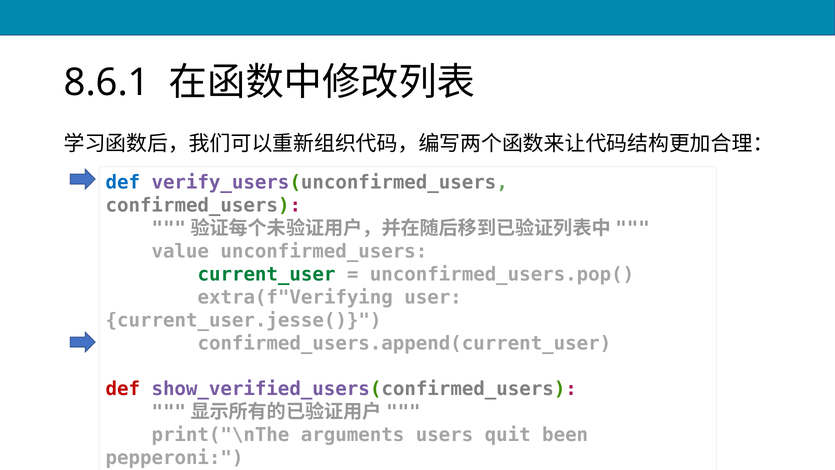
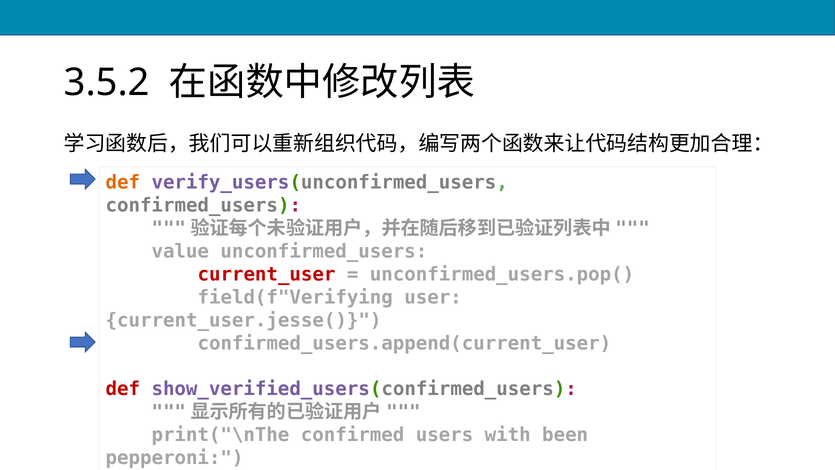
8.6.1: 8.6.1 -> 3.5.2
def at (123, 182) colour: blue -> orange
current_user colour: green -> red
extra(f"Verifying: extra(f"Verifying -> field(f"Verifying
arguments: arguments -> confirmed
quit: quit -> with
